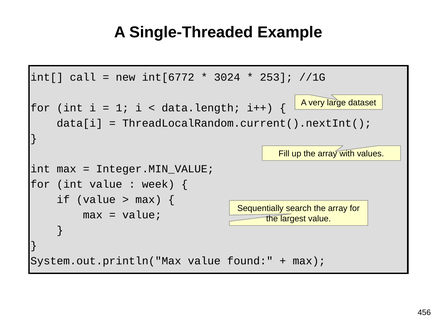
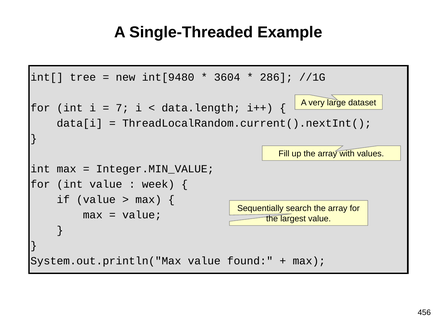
call: call -> tree
int[6772: int[6772 -> int[9480
3024: 3024 -> 3604
253: 253 -> 286
1: 1 -> 7
